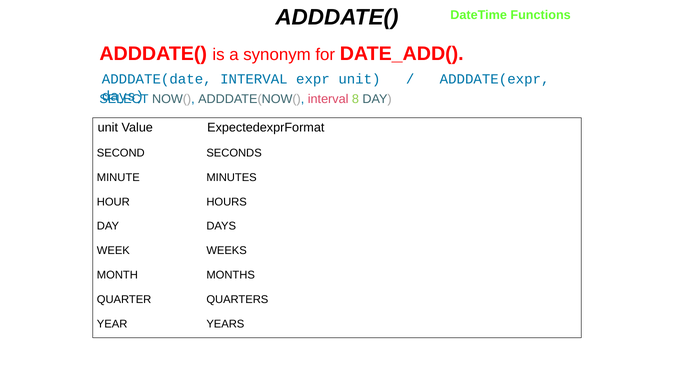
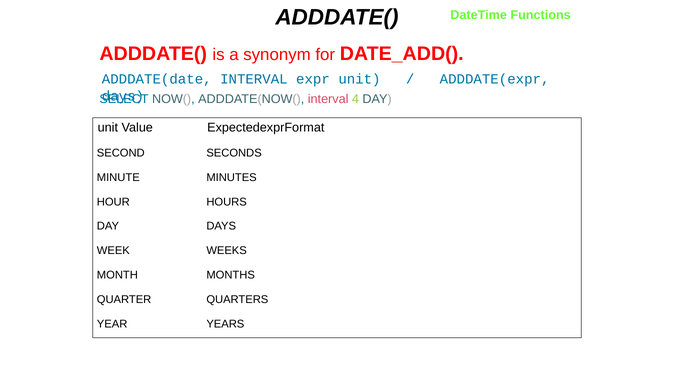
8: 8 -> 4
